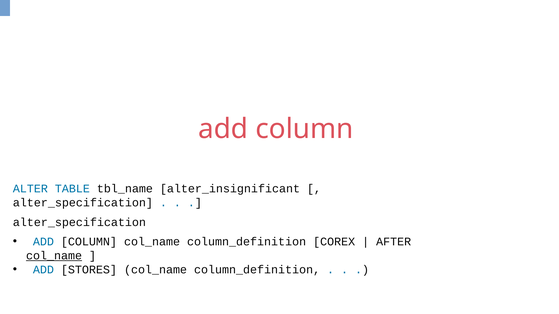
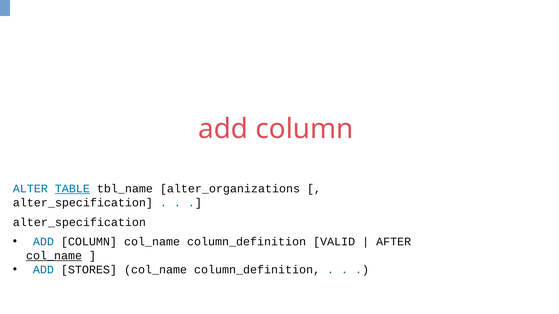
TABLE underline: none -> present
alter_insignificant: alter_insignificant -> alter_organizations
COREX: COREX -> VALID
